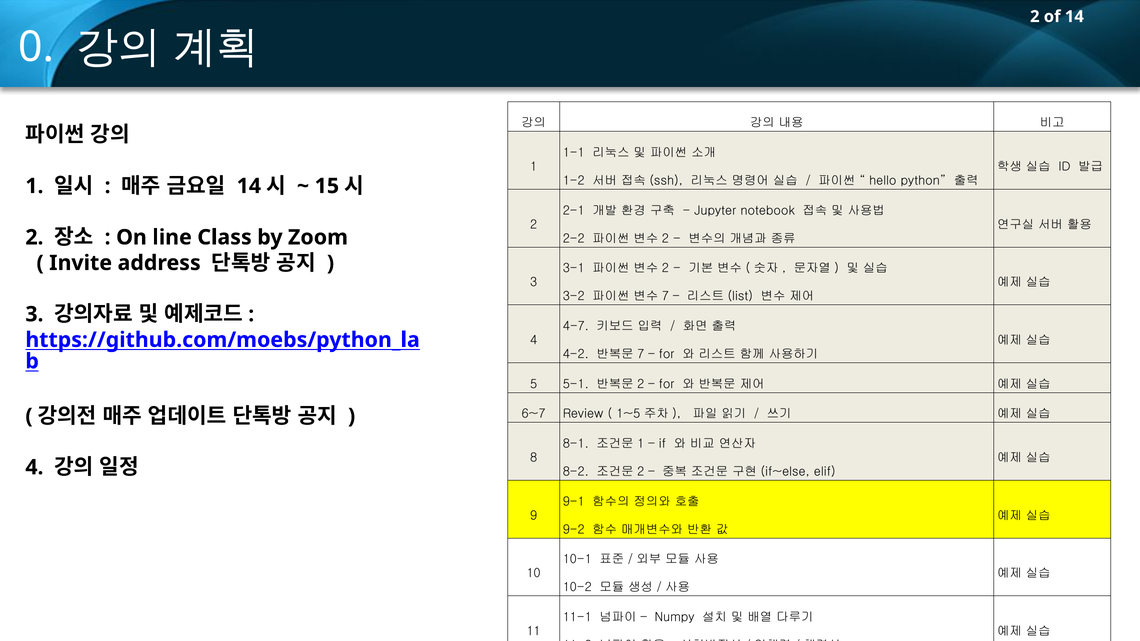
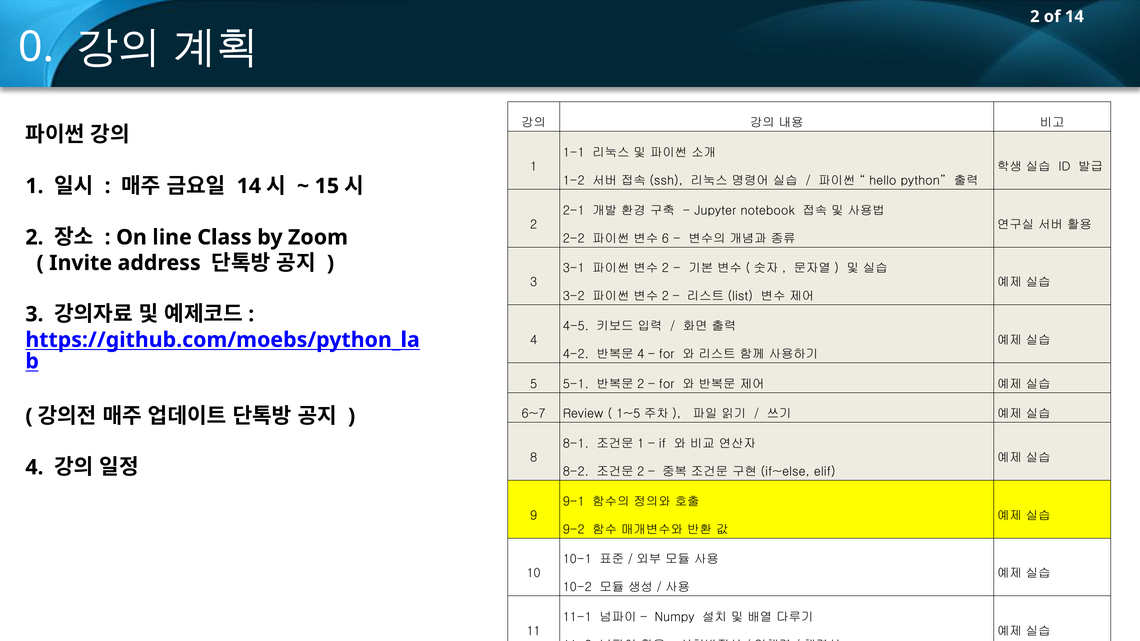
2 at (665, 239): 2 -> 6
7 at (665, 296): 7 -> 2
4-7: 4-7 -> 4-5
7 at (641, 354): 7 -> 4
